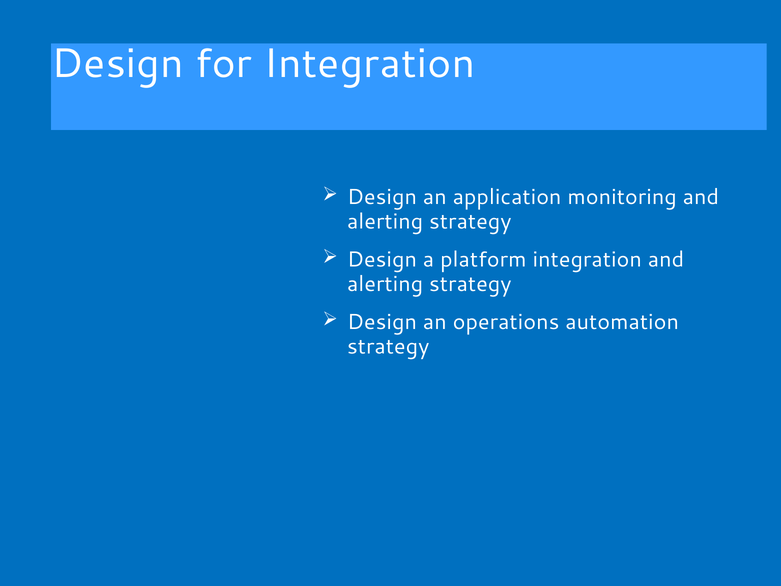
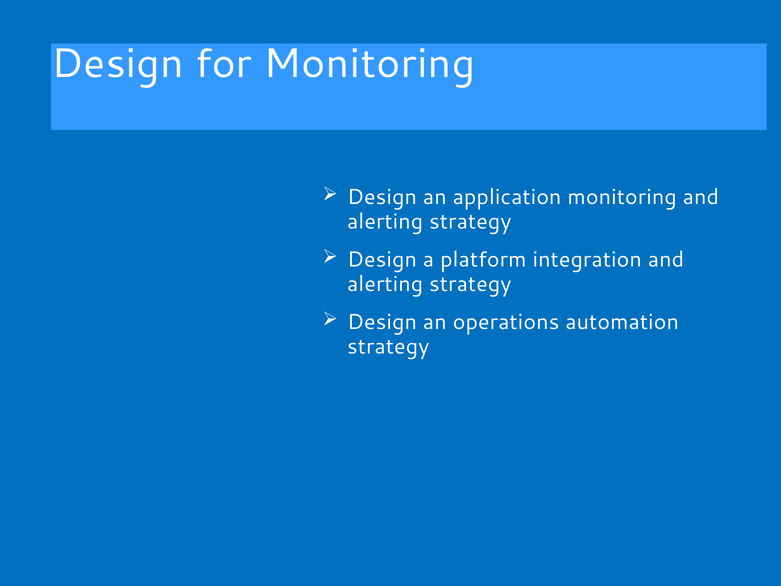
for Integration: Integration -> Monitoring
